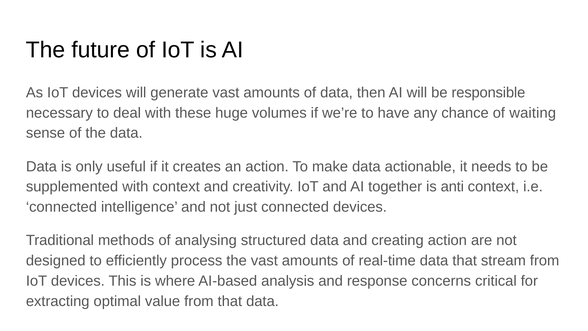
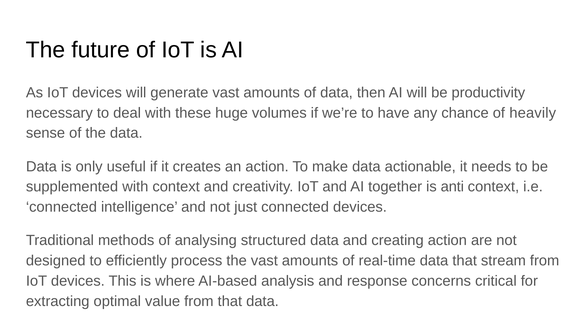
responsible: responsible -> productivity
waiting: waiting -> heavily
